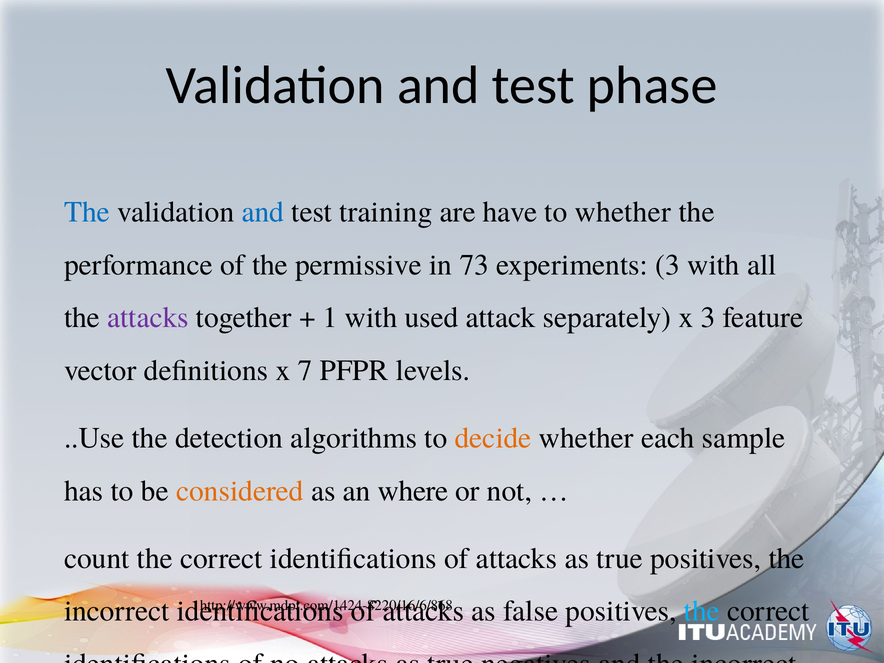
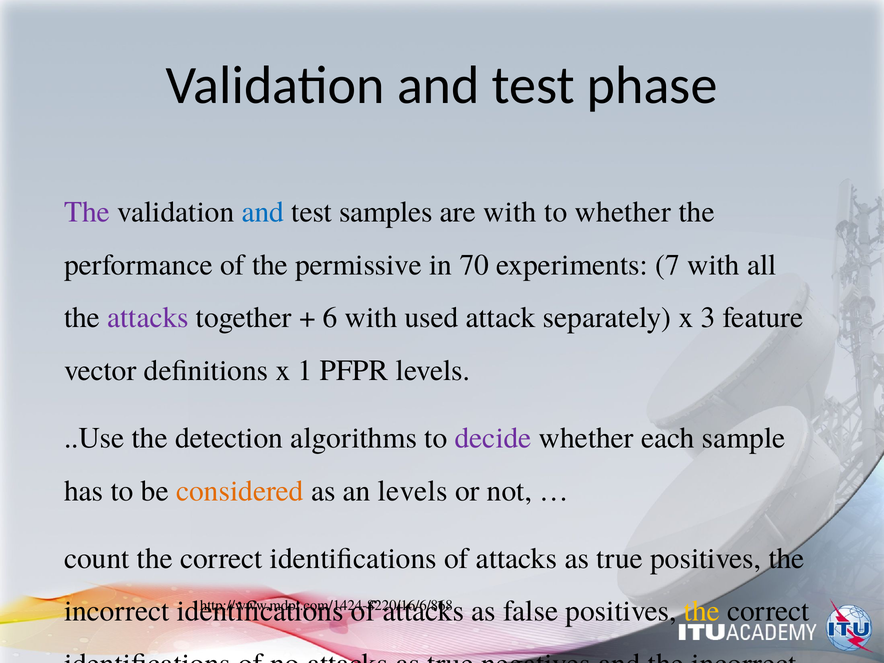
The at (87, 212) colour: blue -> purple
training: training -> samples
are have: have -> with
73: 73 -> 70
experiments 3: 3 -> 7
1: 1 -> 6
7: 7 -> 1
decide colour: orange -> purple
an where: where -> levels
the at (702, 611) colour: light blue -> yellow
